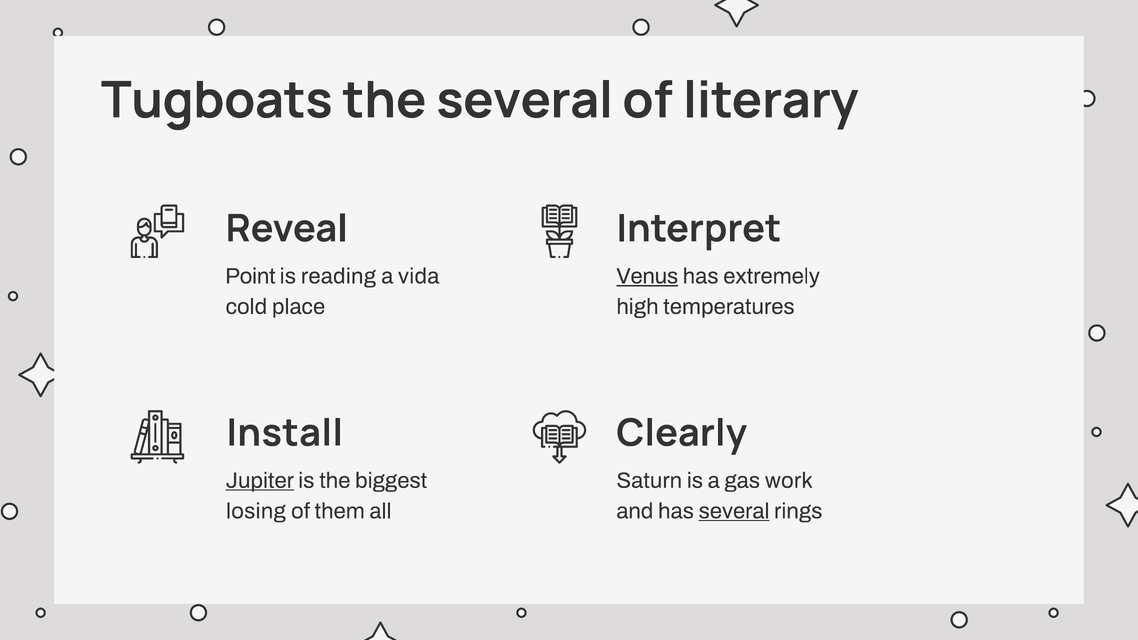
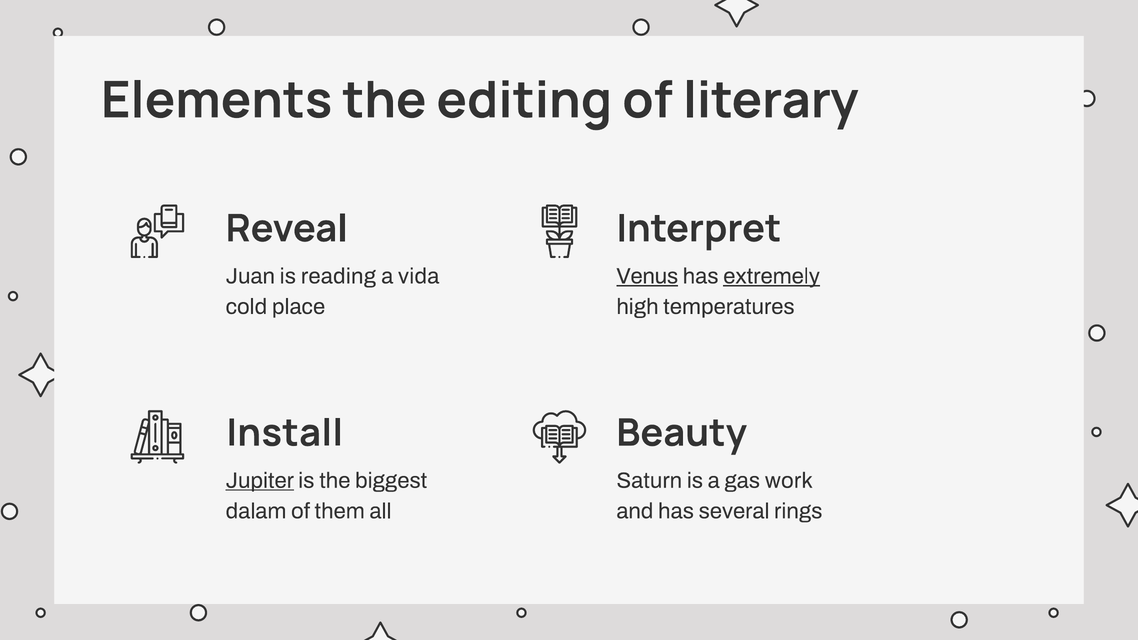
Tugboats: Tugboats -> Elements
the several: several -> editing
Point: Point -> Juan
extremely underline: none -> present
Clearly: Clearly -> Beauty
losing: losing -> dalam
several at (734, 511) underline: present -> none
